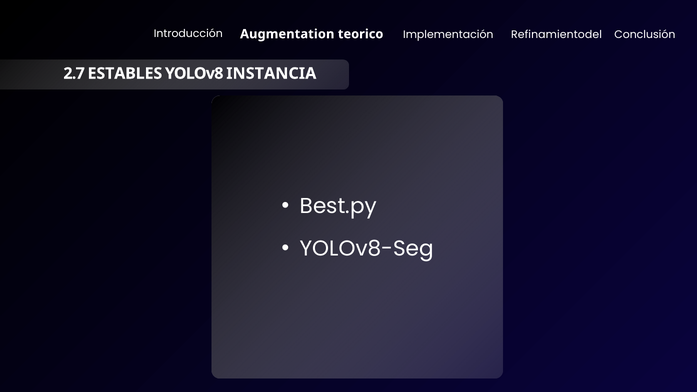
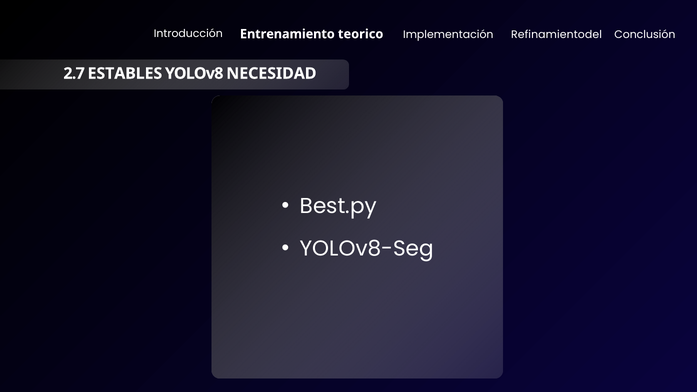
Augmentation: Augmentation -> Entrenamiento
INSTANCIA: INSTANCIA -> NECESIDAD
